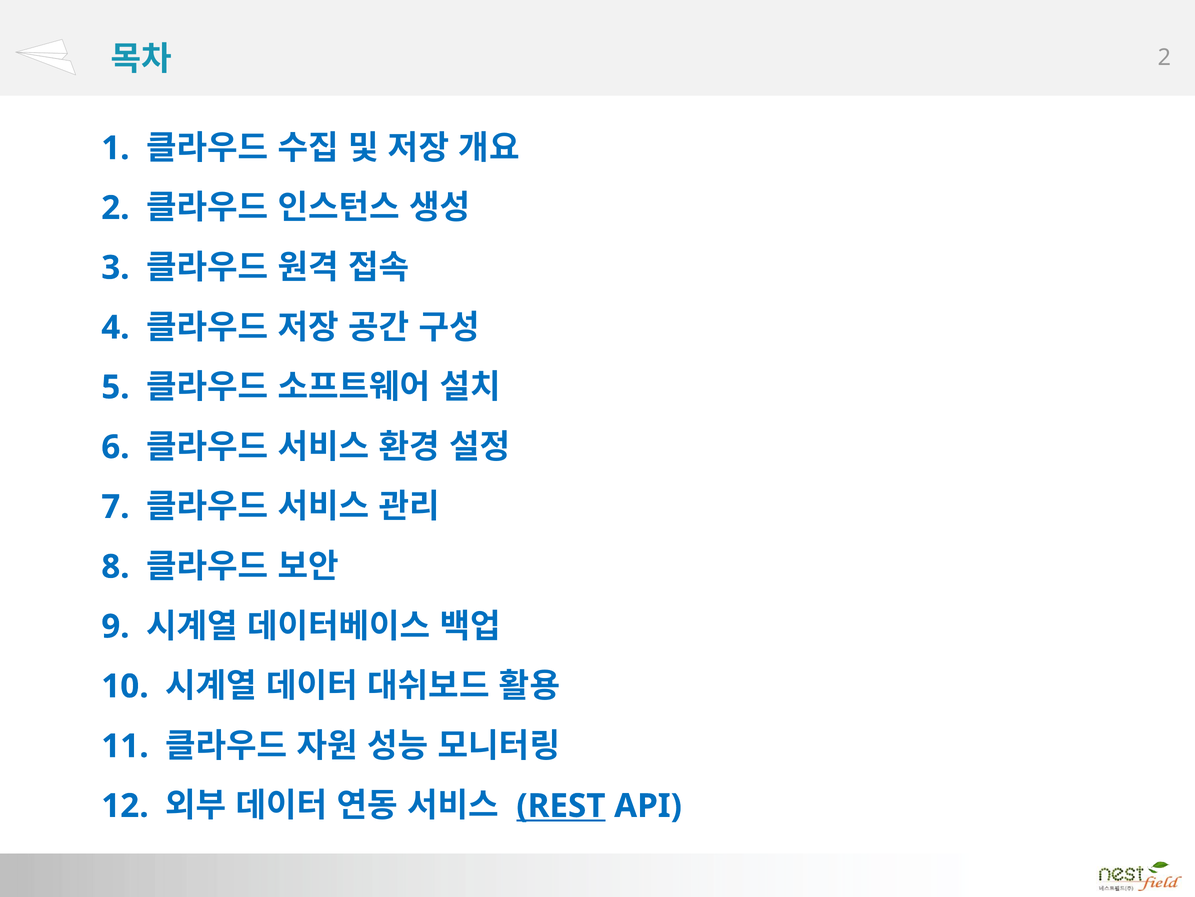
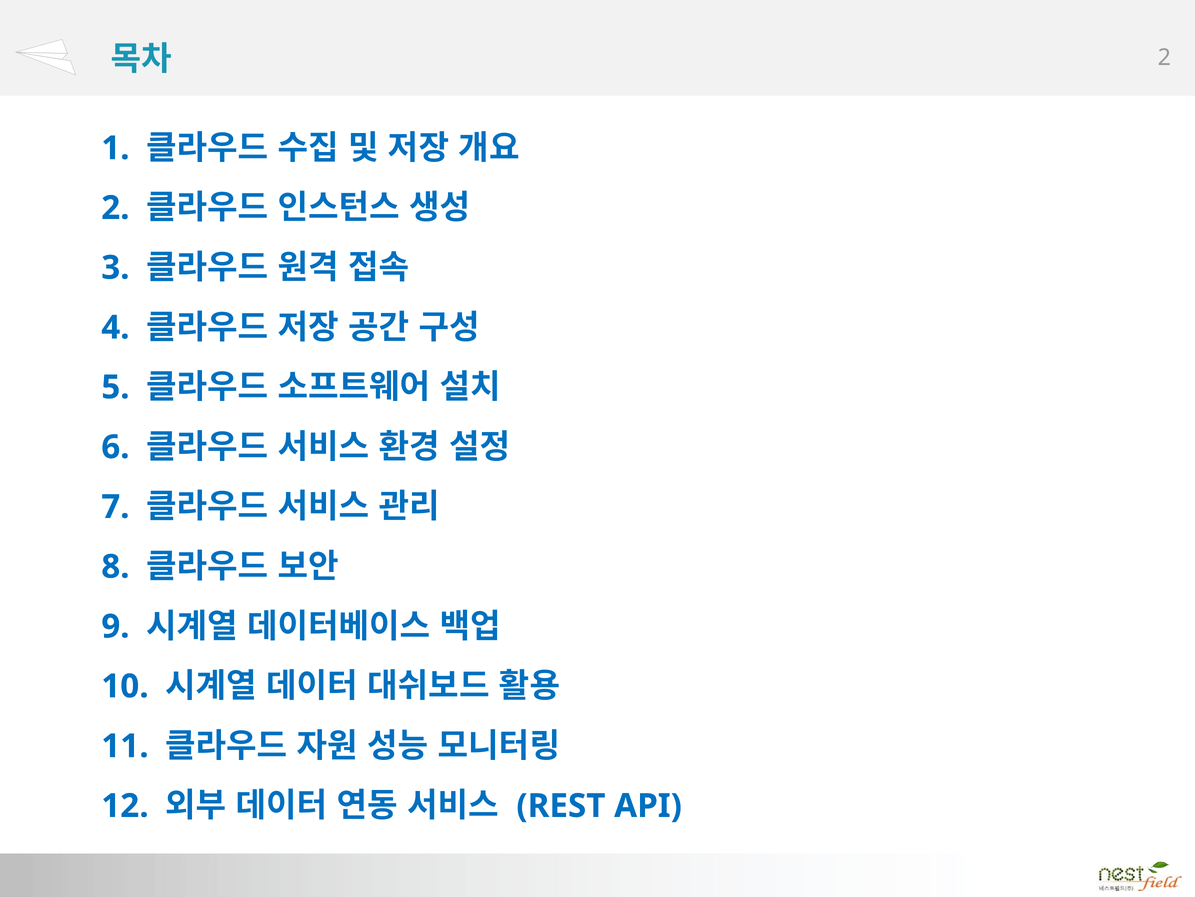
REST underline: present -> none
